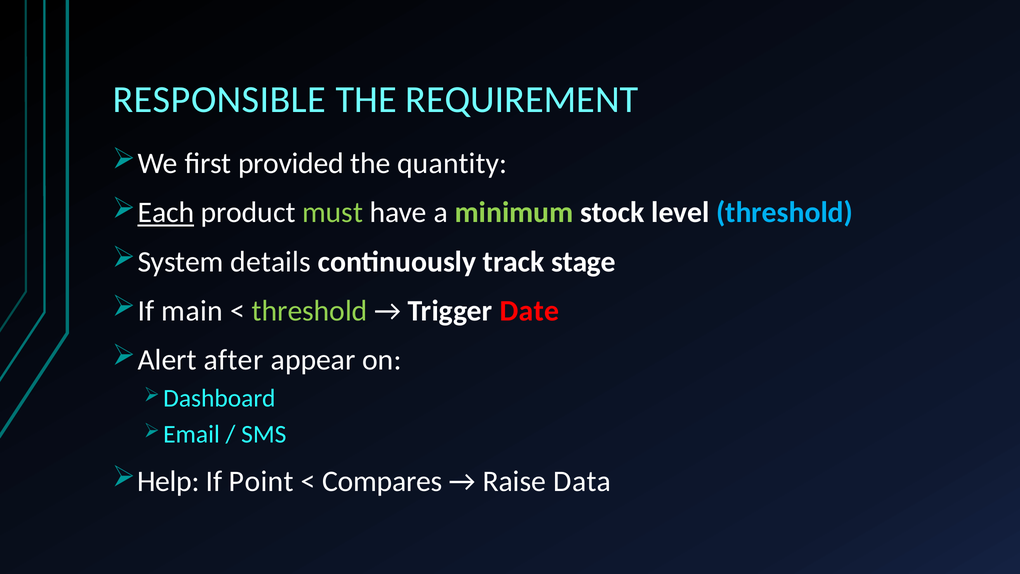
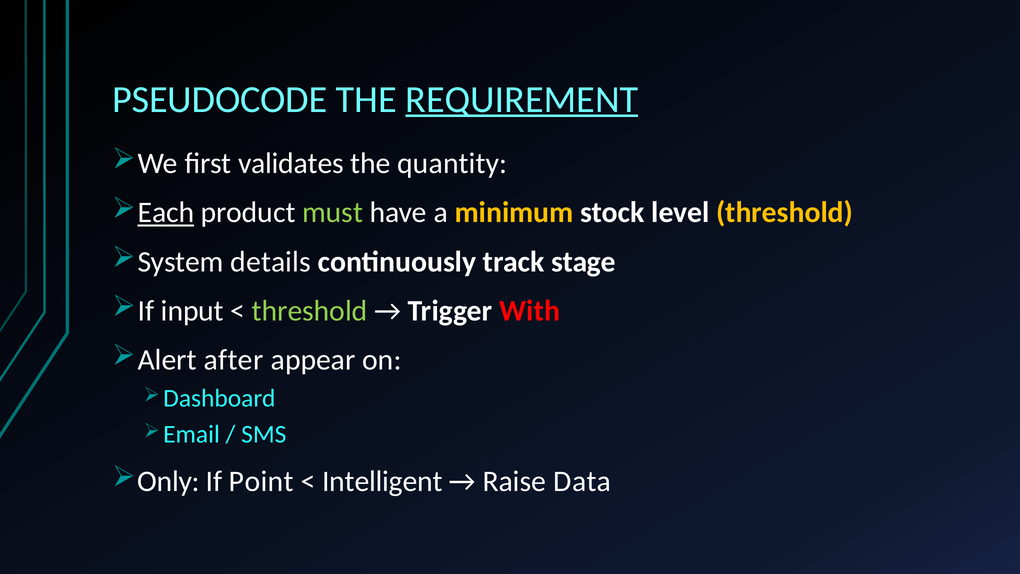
RESPONSIBLE: RESPONSIBLE -> PSEUDOCODE
REQUIREMENT underline: none -> present
provided: provided -> validates
minimum colour: light green -> yellow
threshold at (785, 213) colour: light blue -> yellow
main: main -> input
Date: Date -> With
Help: Help -> Only
Compares: Compares -> Intelligent
